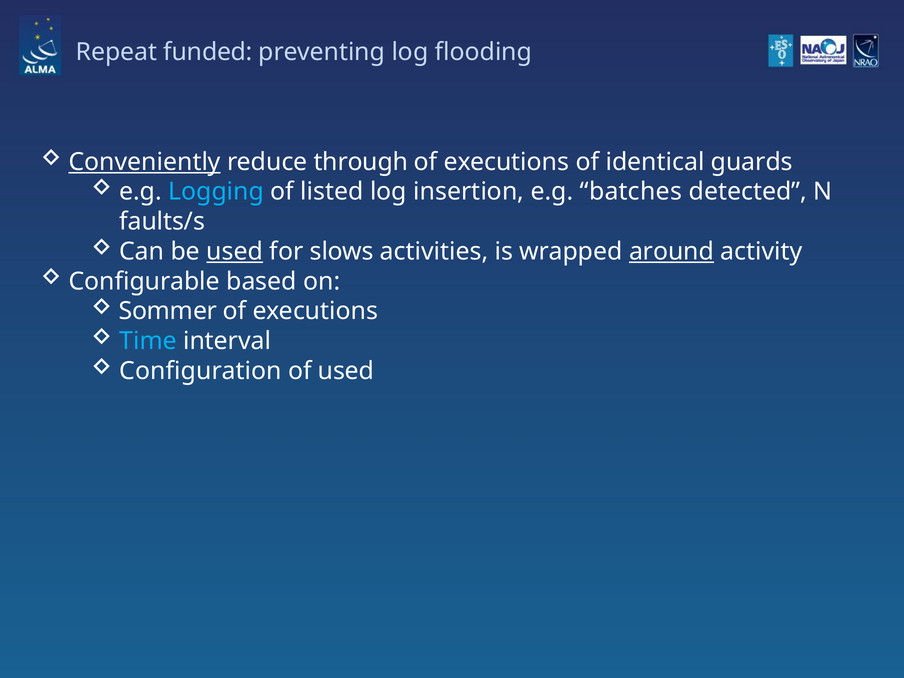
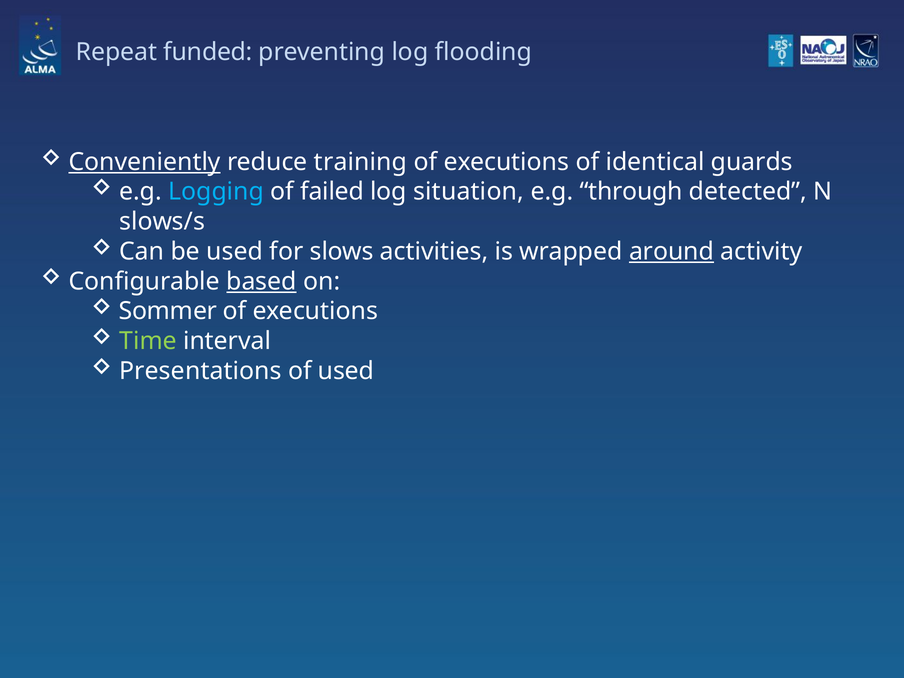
through: through -> training
listed: listed -> failed
insertion: insertion -> situation
batches: batches -> through
faults/s: faults/s -> slows/s
used at (235, 251) underline: present -> none
based underline: none -> present
Time colour: light blue -> light green
Configuration: Configuration -> Presentations
